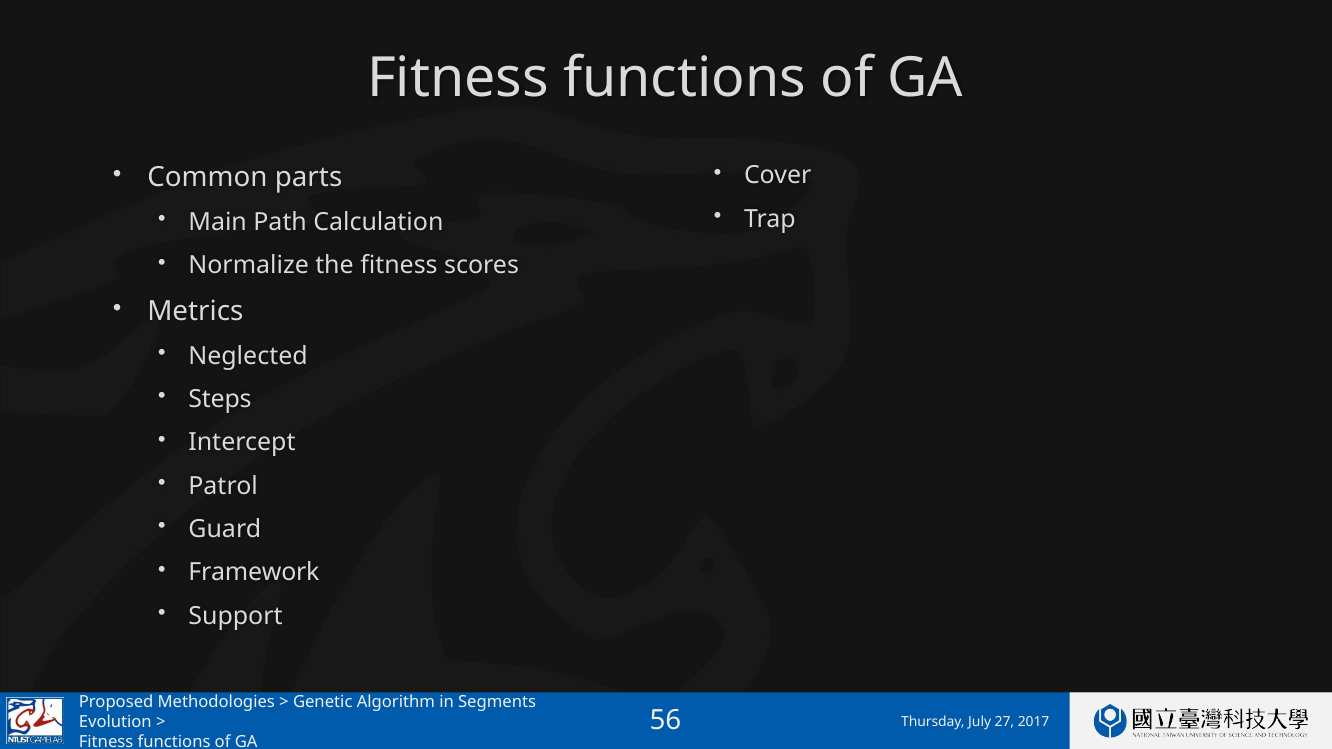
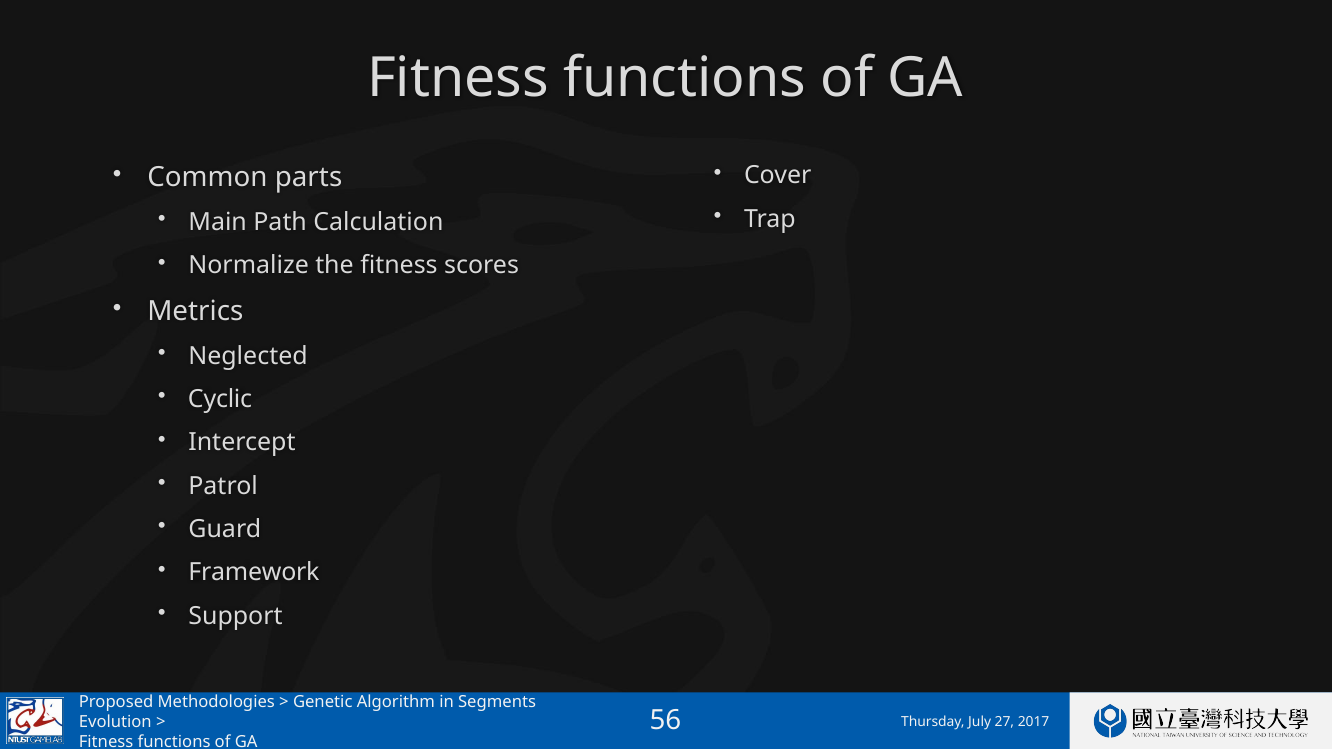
Steps: Steps -> Cyclic
